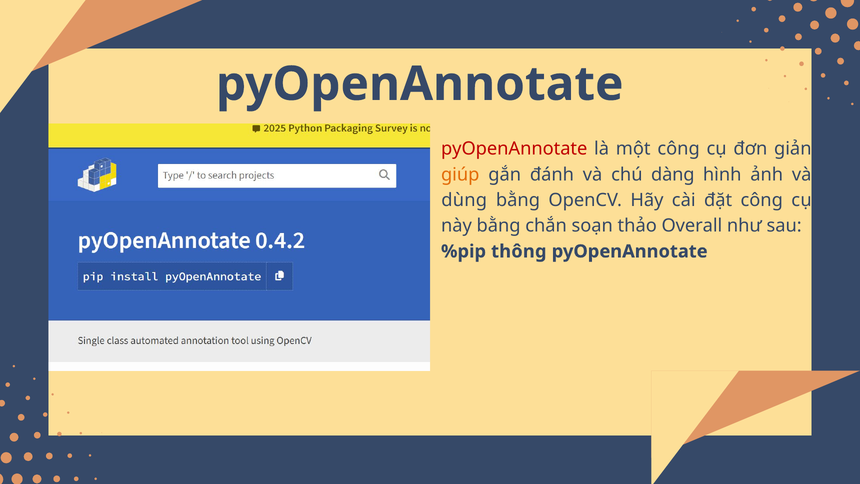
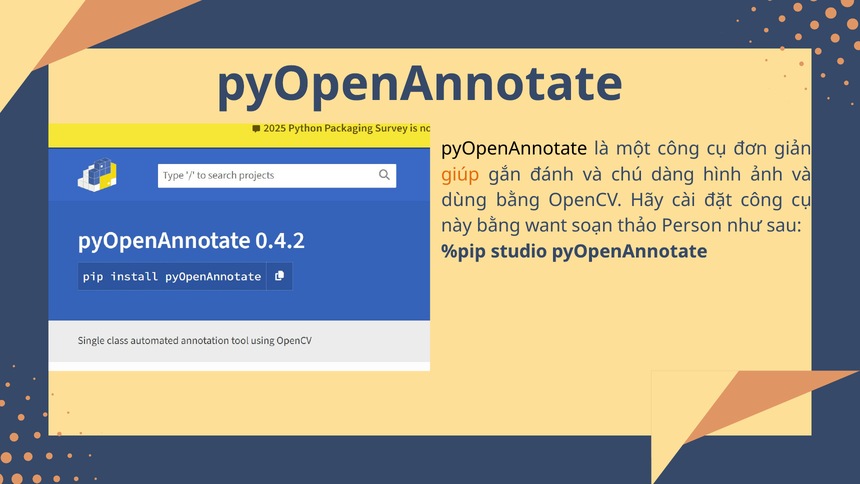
pyOpenAnnotate at (514, 149) colour: red -> black
chắn: chắn -> want
Overall: Overall -> Person
thông: thông -> studio
